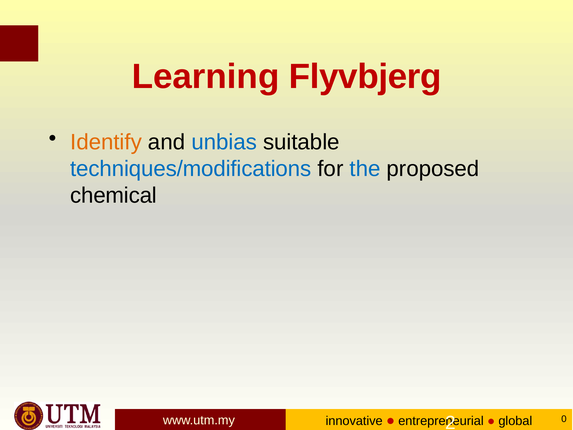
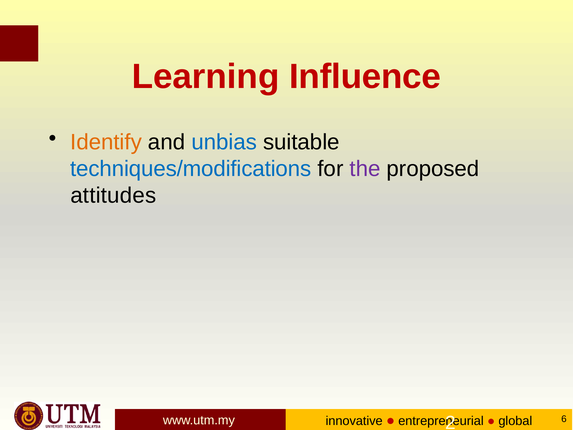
Flyvbjerg: Flyvbjerg -> Influence
the colour: blue -> purple
chemical: chemical -> attitudes
0: 0 -> 6
